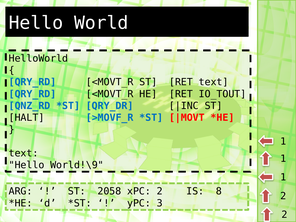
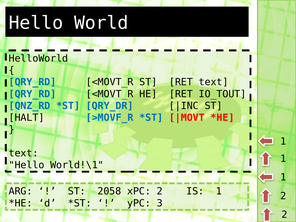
World!\9: World!\9 -> World!\1
IS 8: 8 -> 1
